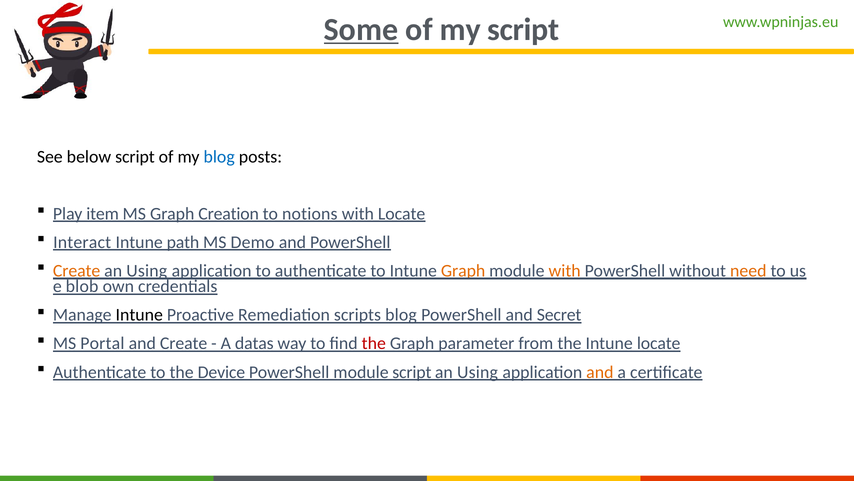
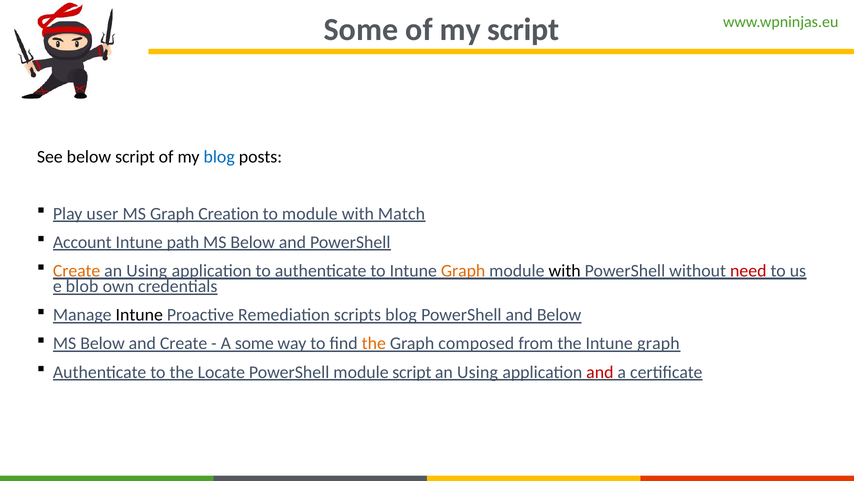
Some at (361, 29) underline: present -> none
item: item -> user
to notions: notions -> module
with Locate: Locate -> Match
Interact: Interact -> Account
Demo at (253, 242): Demo -> Below
with at (565, 270) colour: orange -> black
need colour: orange -> red
and Secret: Secret -> Below
Portal at (102, 343): Portal -> Below
A datas: datas -> some
the at (374, 343) colour: red -> orange
parameter: parameter -> composed
the Intune locate: locate -> graph
Device: Device -> Locate
and at (600, 372) colour: orange -> red
